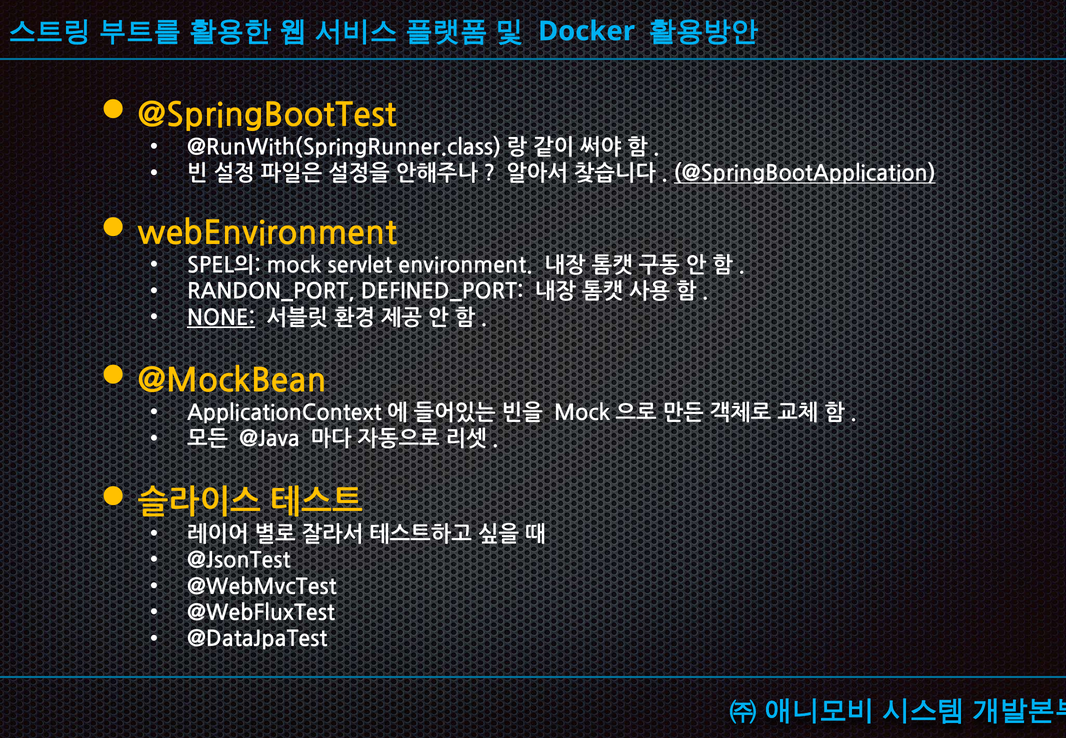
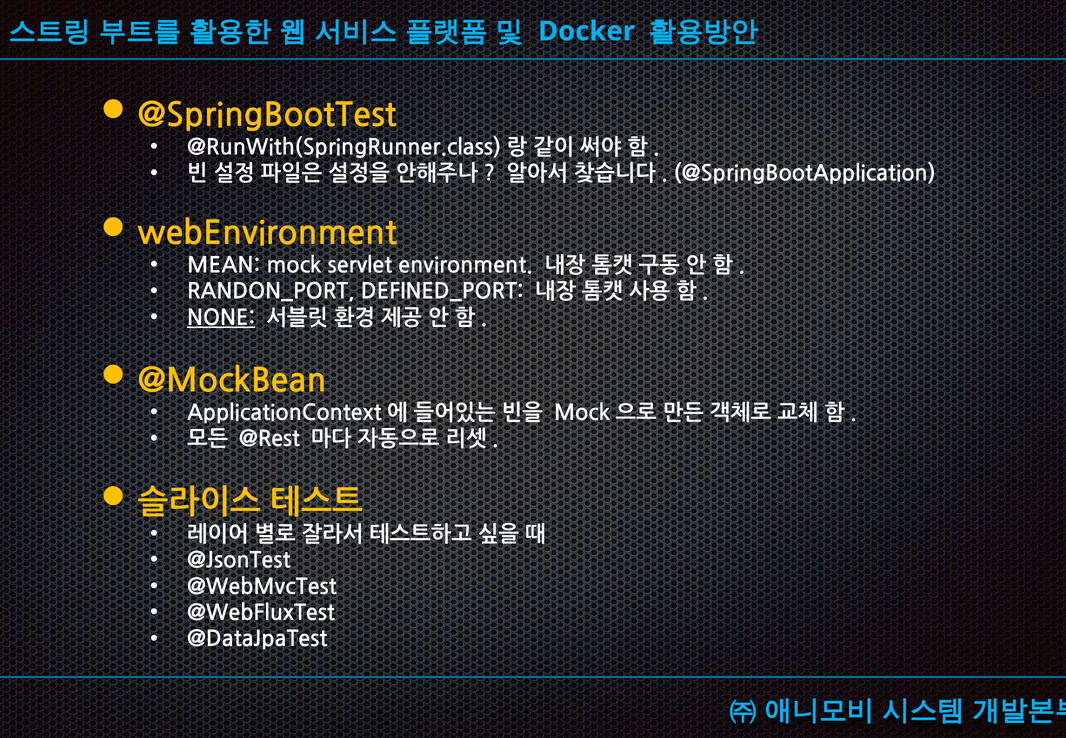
@SpringBootApplication underline: present -> none
SPEL의: SPEL의 -> MEAN
@Java: @Java -> @Rest
